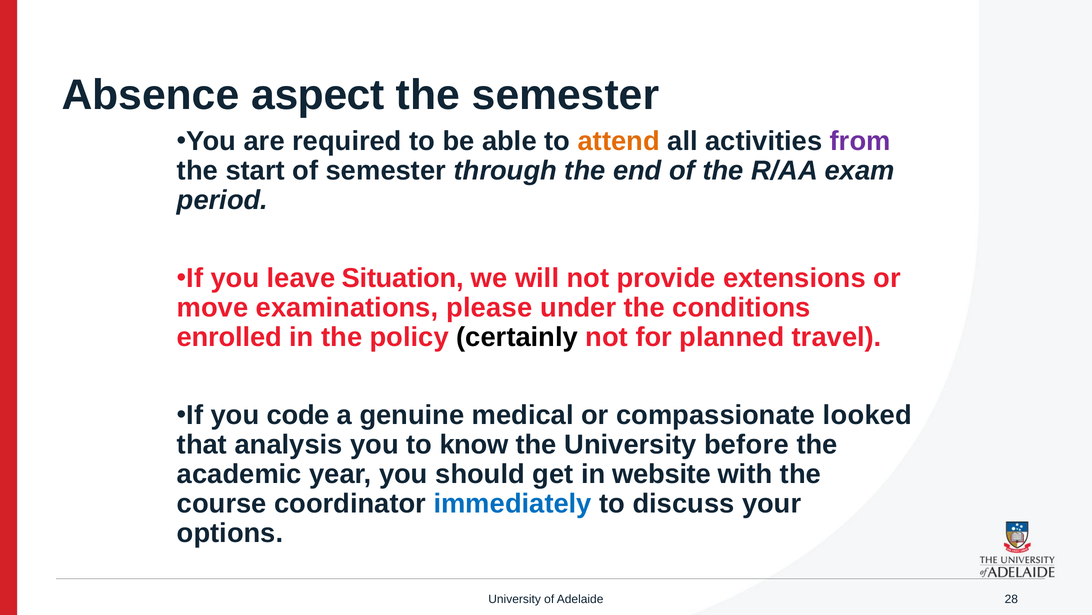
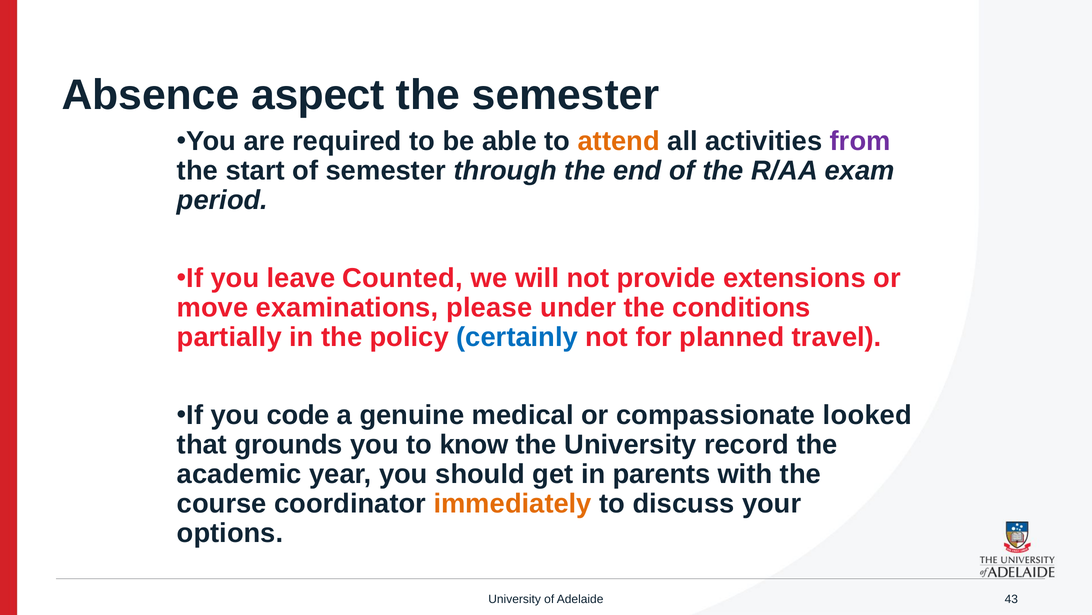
Situation: Situation -> Counted
enrolled: enrolled -> partially
certainly colour: black -> blue
analysis: analysis -> grounds
before: before -> record
website: website -> parents
immediately colour: blue -> orange
28: 28 -> 43
